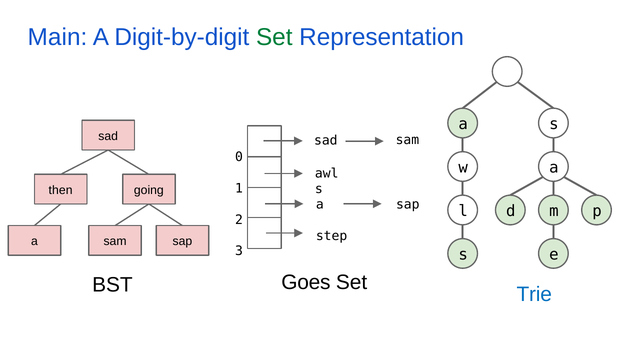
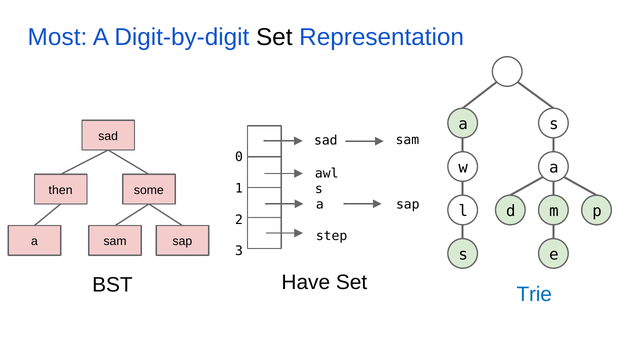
Main: Main -> Most
Set at (274, 37) colour: green -> black
going: going -> some
Goes: Goes -> Have
